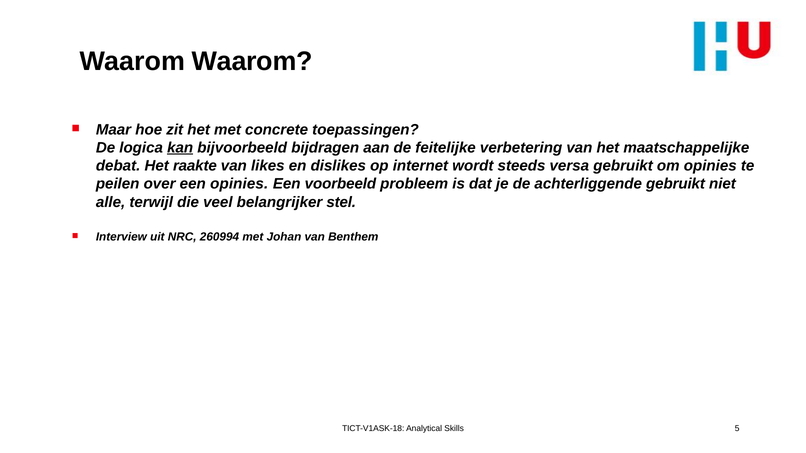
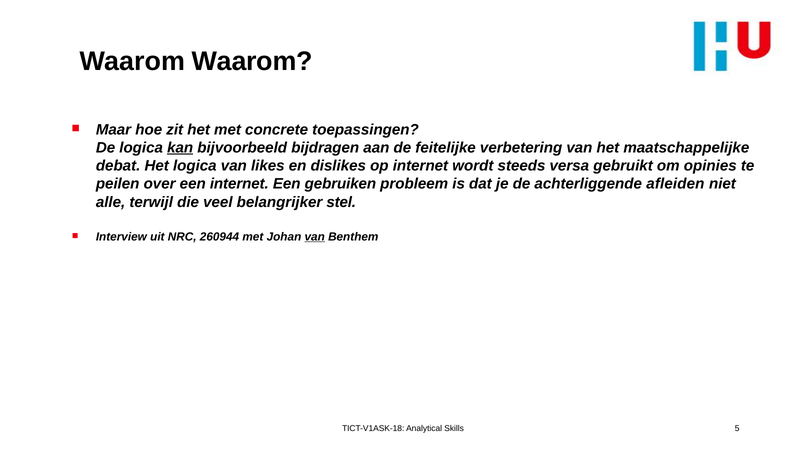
Het raakte: raakte -> logica
een opinies: opinies -> internet
voorbeeld: voorbeeld -> gebruiken
achterliggende gebruikt: gebruikt -> afleiden
260994: 260994 -> 260944
van at (315, 237) underline: none -> present
